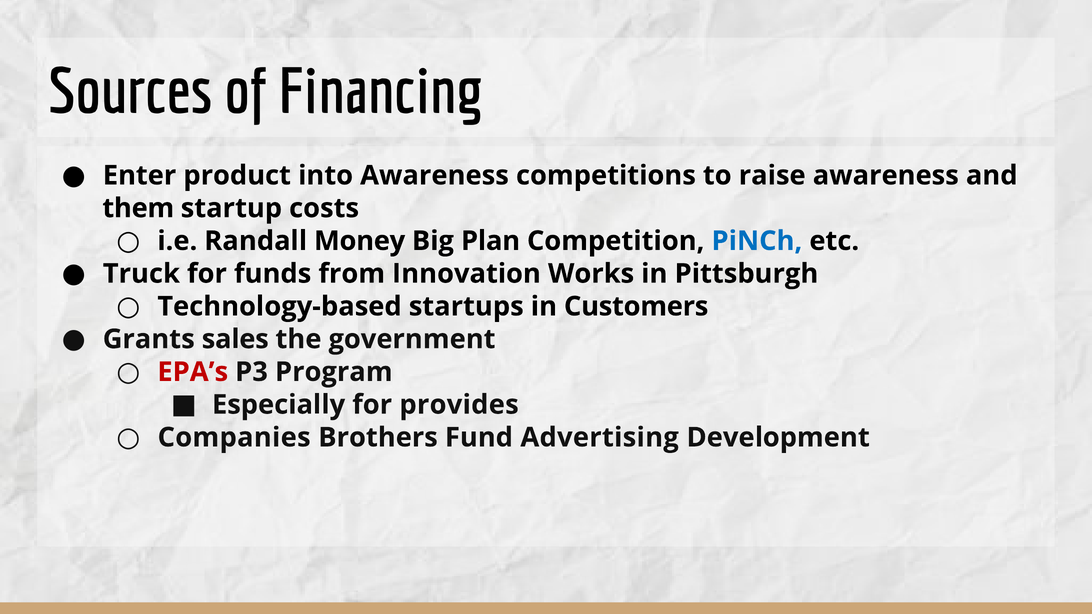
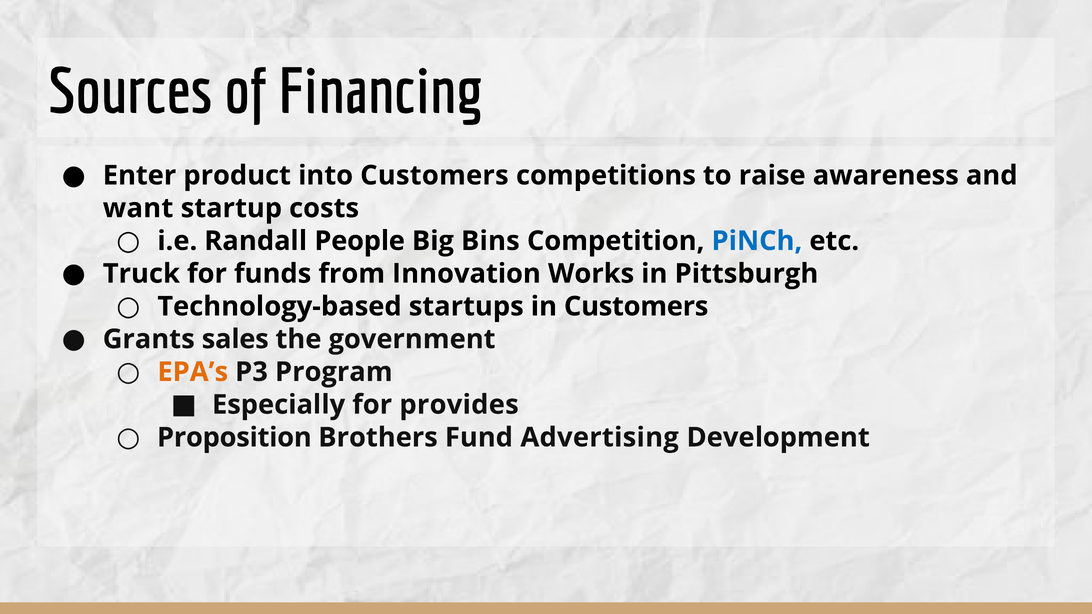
into Awareness: Awareness -> Customers
them: them -> want
Money: Money -> People
Plan: Plan -> Bins
EPA’s colour: red -> orange
Companies: Companies -> Proposition
